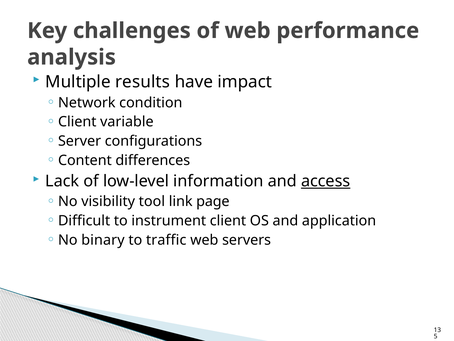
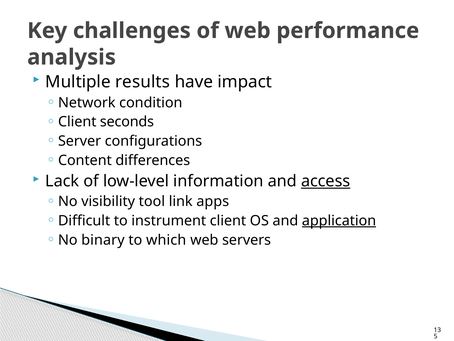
variable: variable -> seconds
page: page -> apps
application underline: none -> present
traffic: traffic -> which
